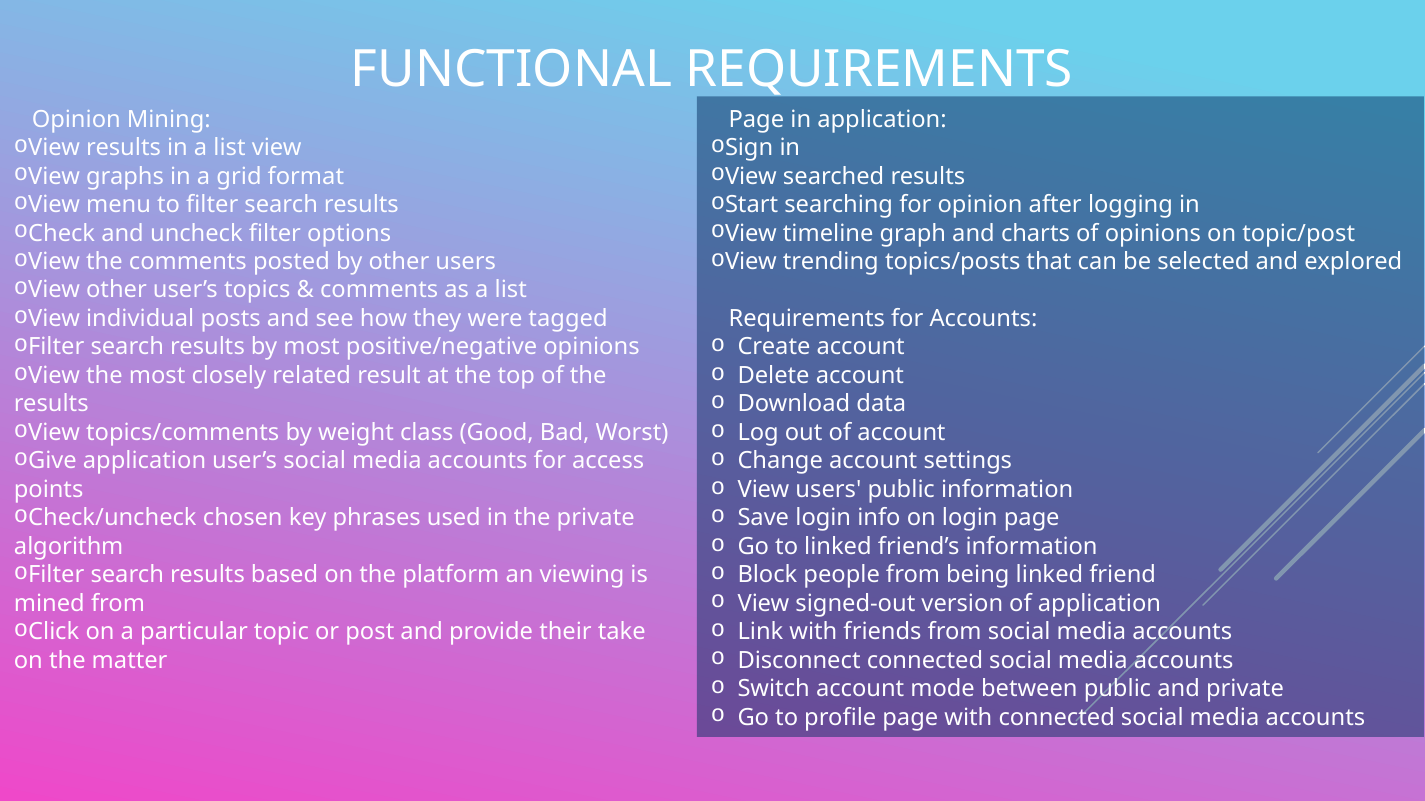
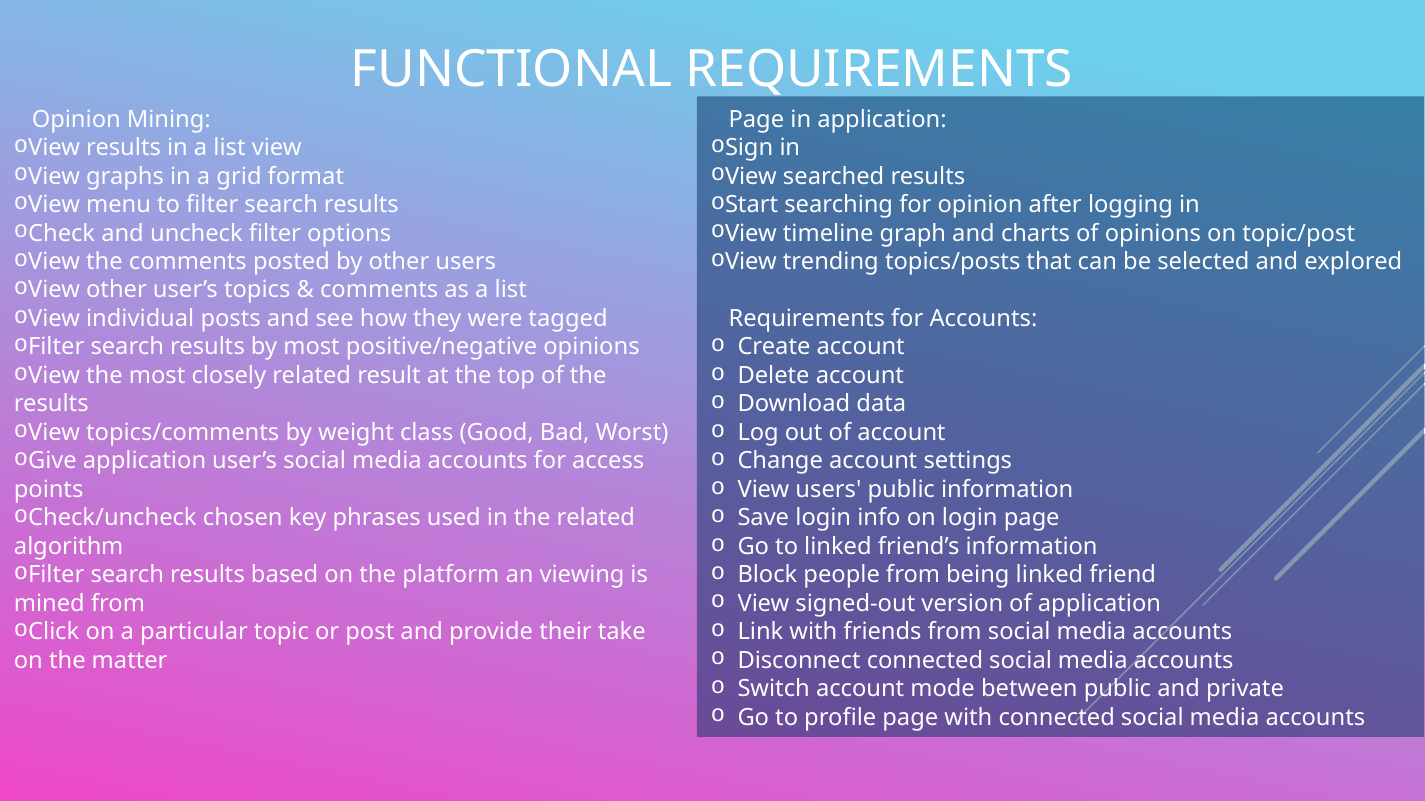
the private: private -> related
